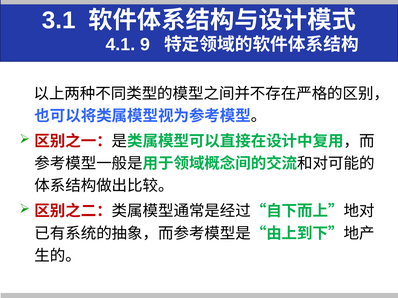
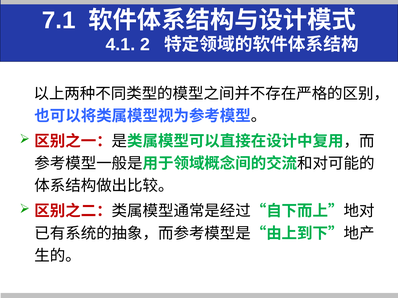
3.1: 3.1 -> 7.1
9: 9 -> 2
